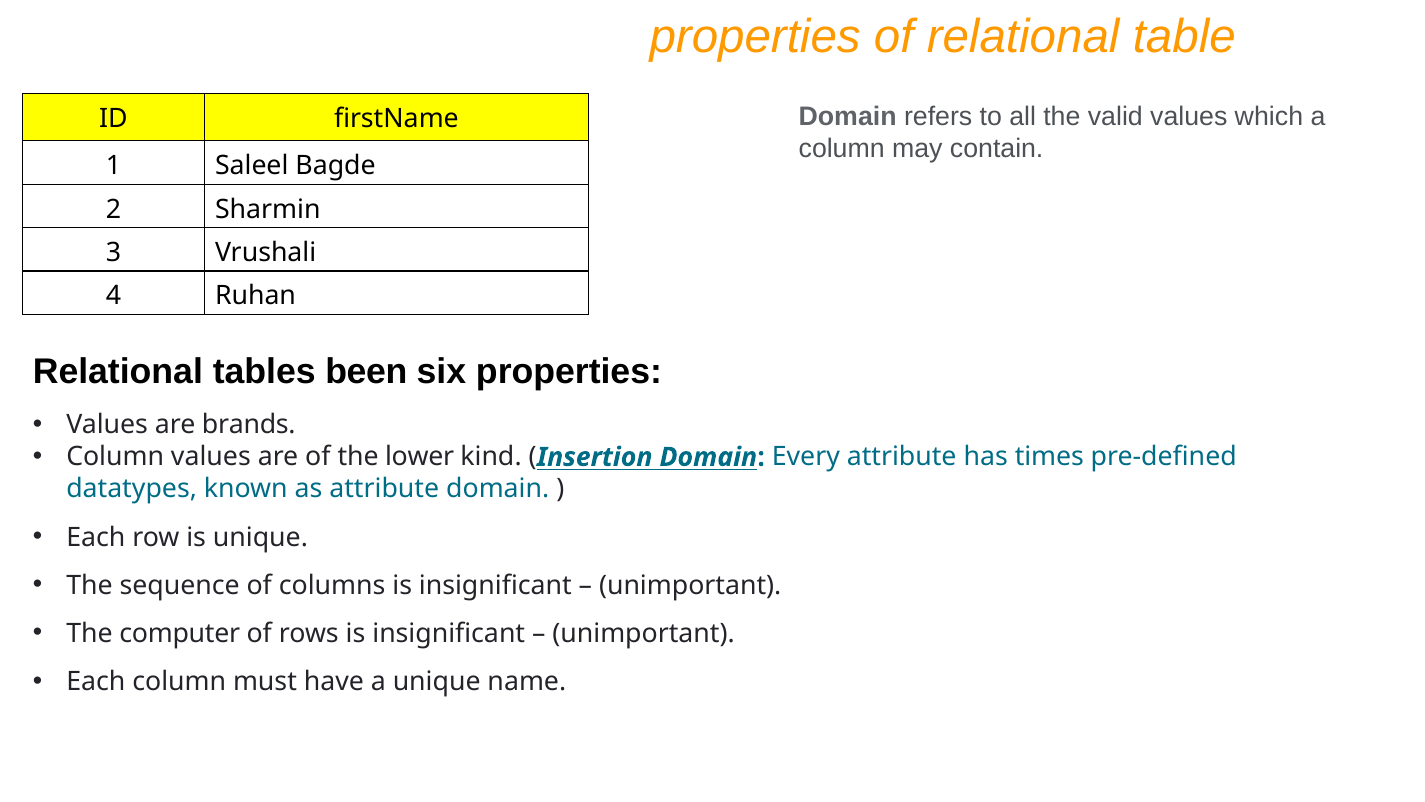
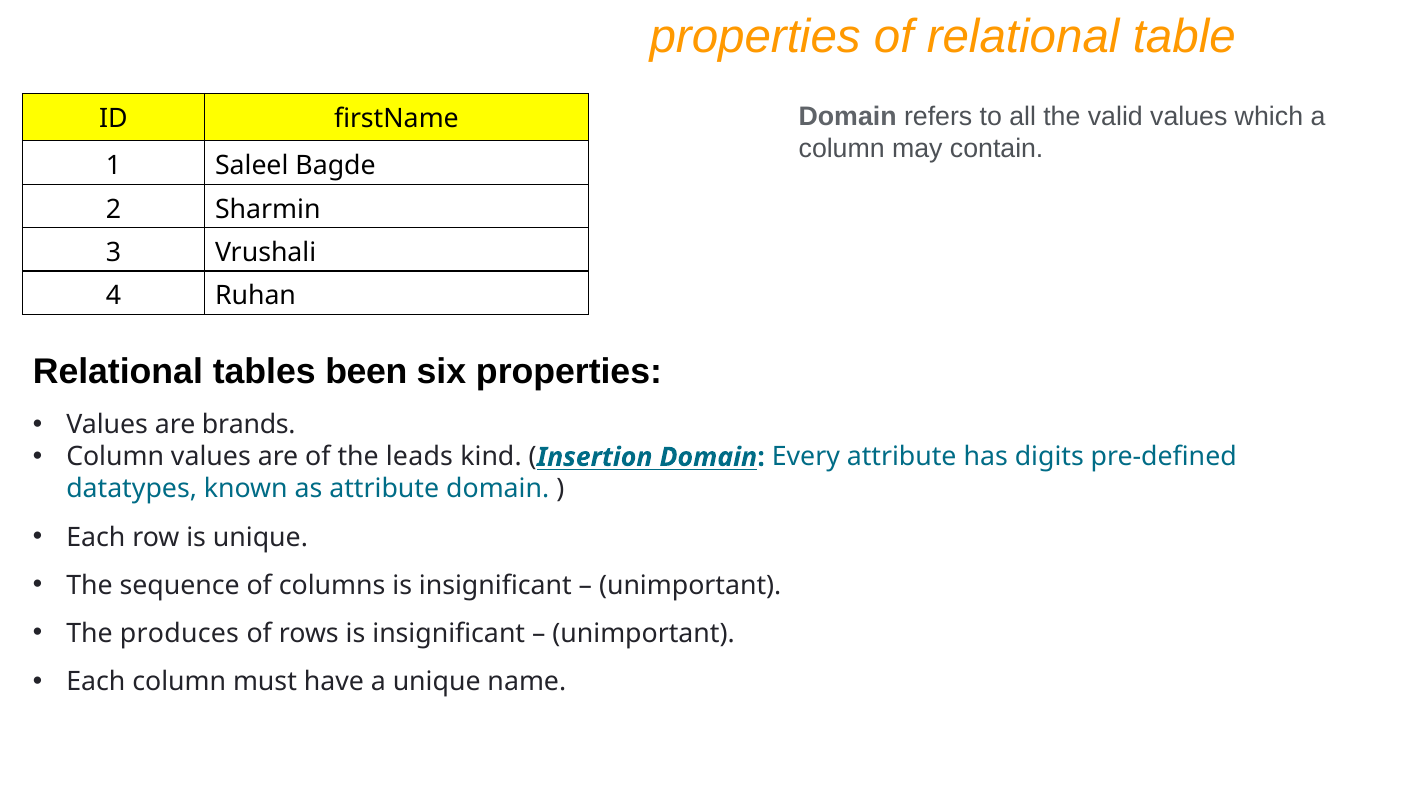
lower: lower -> leads
times: times -> digits
computer: computer -> produces
